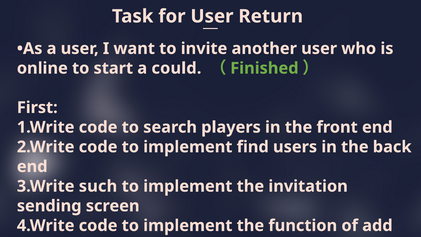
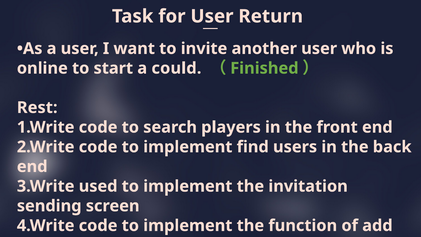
First: First -> Rest
such: such -> used
